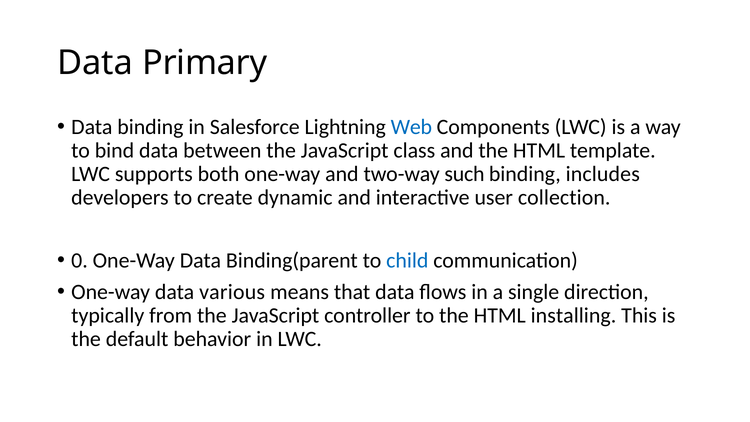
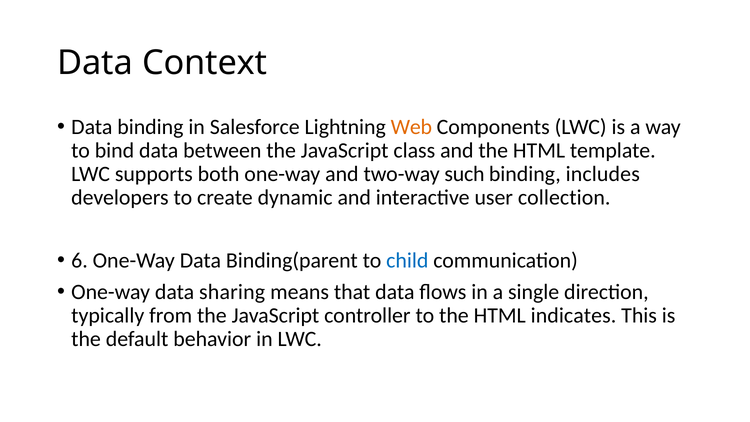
Primary: Primary -> Context
Web colour: blue -> orange
0: 0 -> 6
various: various -> sharing
installing: installing -> indicates
